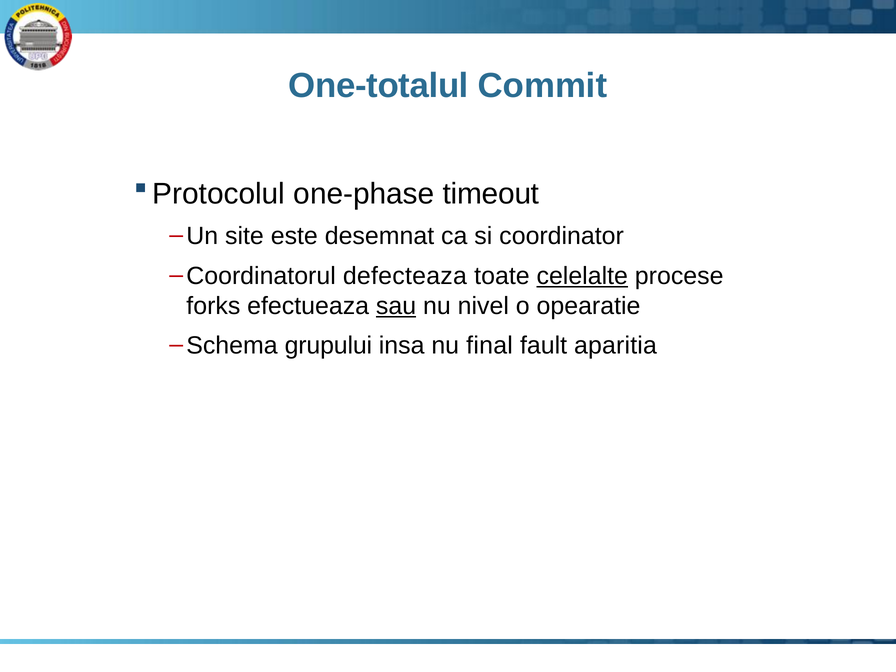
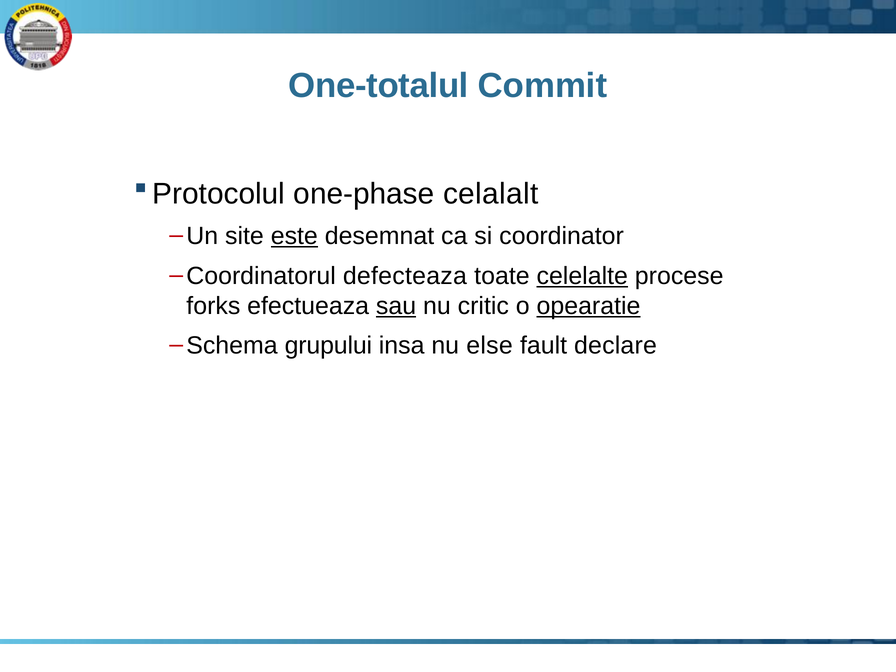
timeout: timeout -> celalalt
este underline: none -> present
nivel: nivel -> critic
opearatie underline: none -> present
final: final -> else
aparitia: aparitia -> declare
